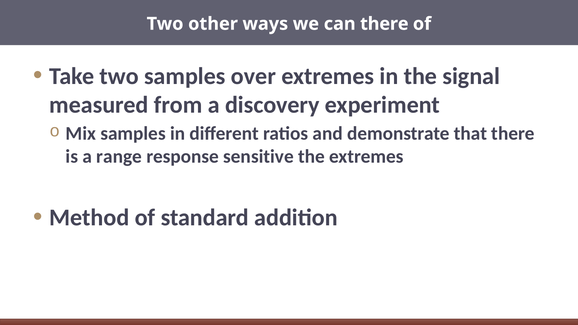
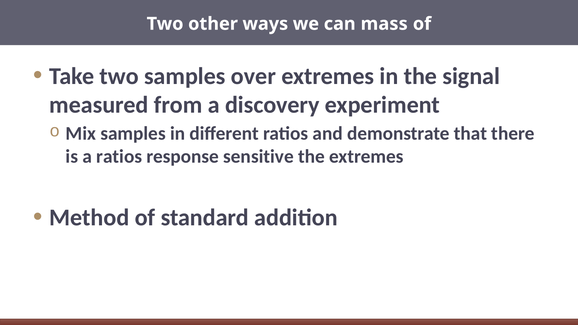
can there: there -> mass
a range: range -> ratios
